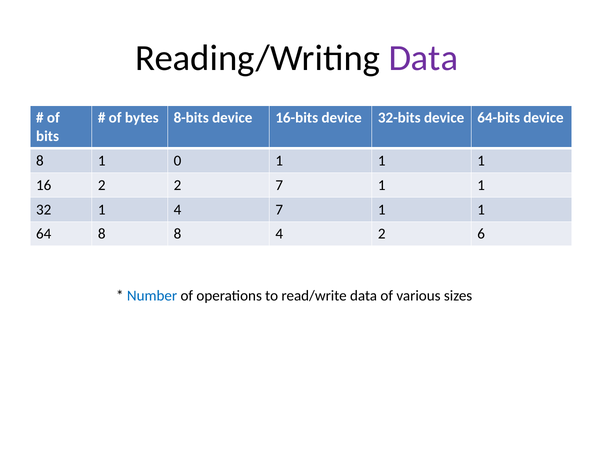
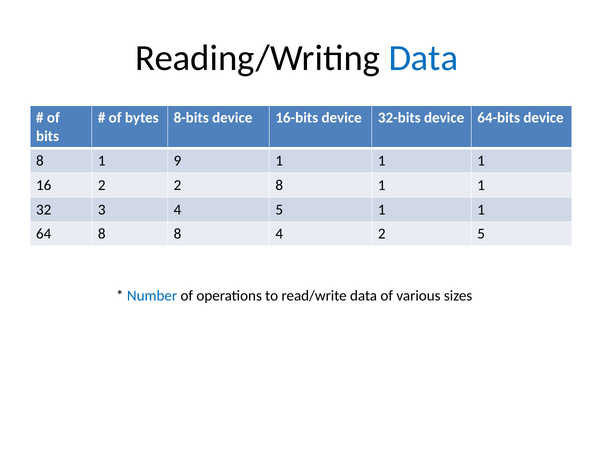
Data at (423, 58) colour: purple -> blue
0: 0 -> 9
2 7: 7 -> 8
32 1: 1 -> 3
4 7: 7 -> 5
2 6: 6 -> 5
